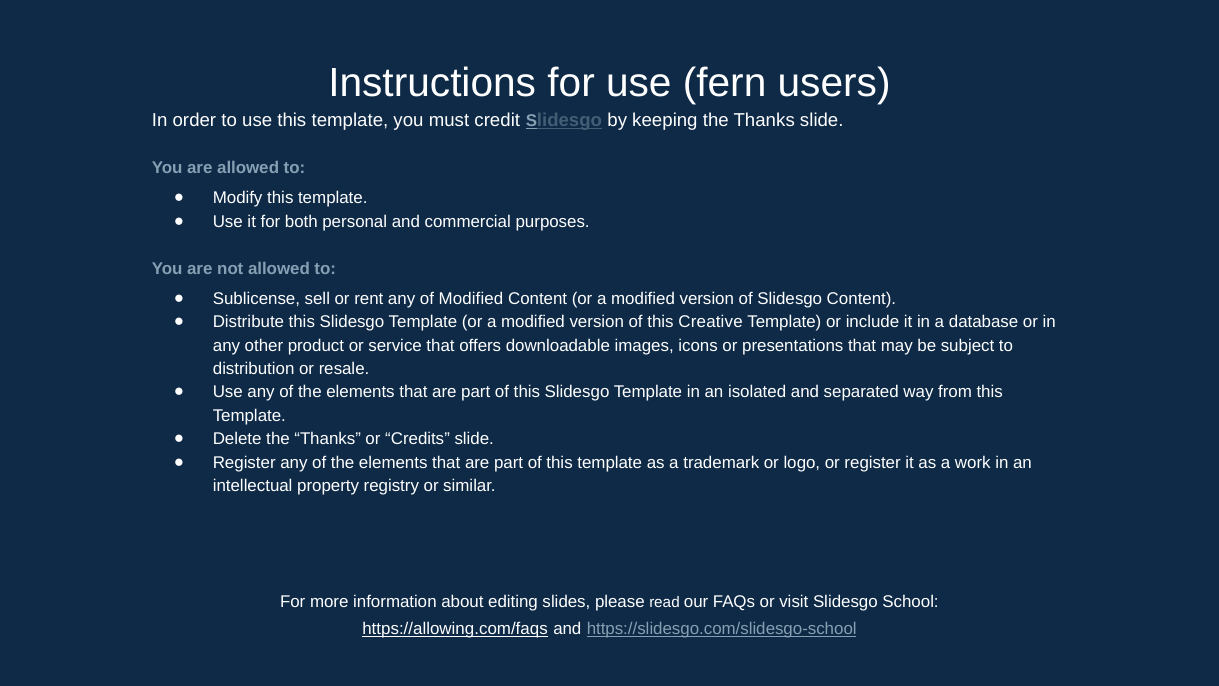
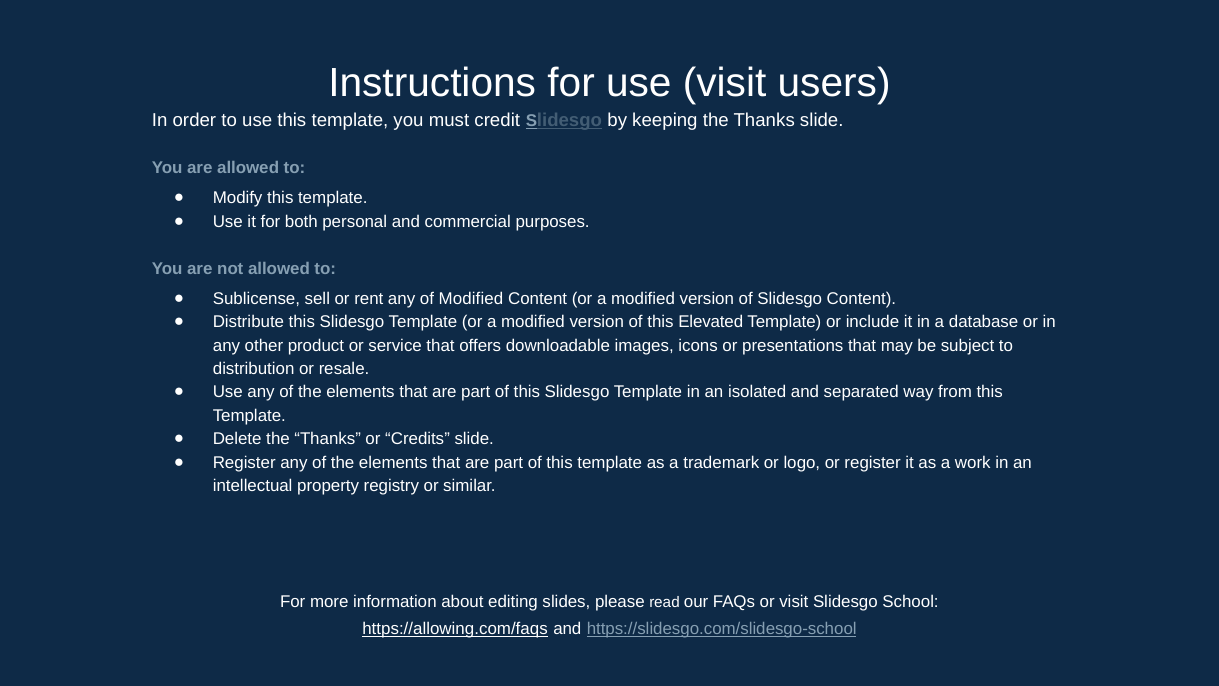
use fern: fern -> visit
Creative: Creative -> Elevated
